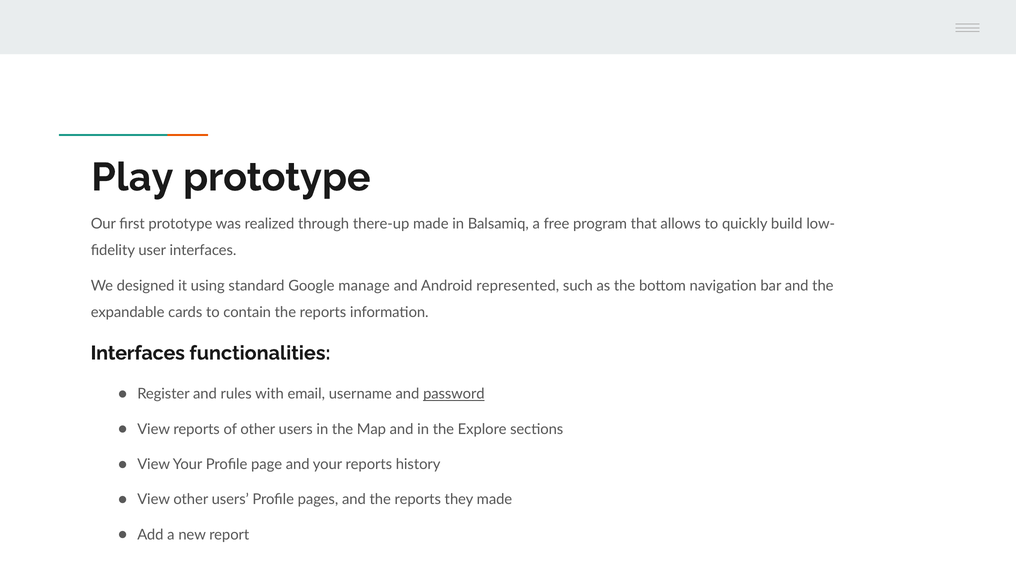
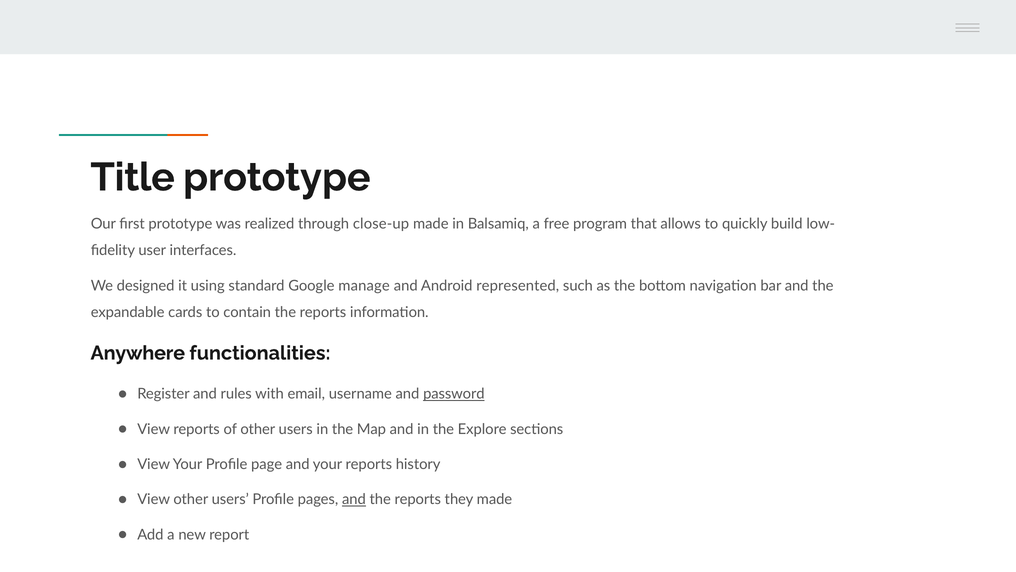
Play: Play -> Title
there-up: there-up -> close-up
Interfaces at (138, 353): Interfaces -> Anywhere
and at (354, 499) underline: none -> present
